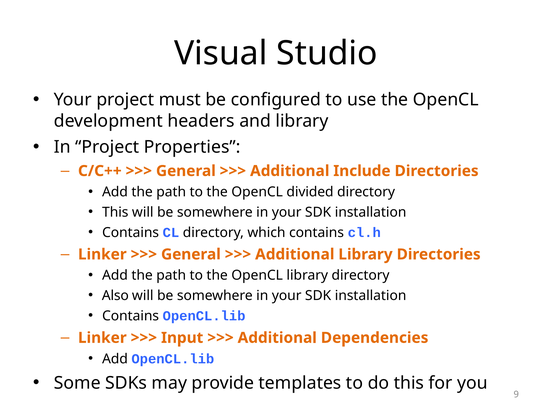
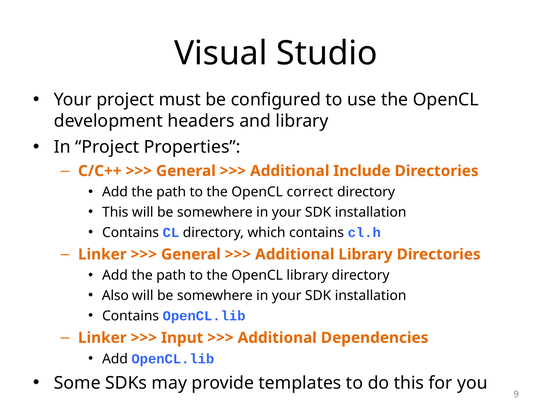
divided: divided -> correct
